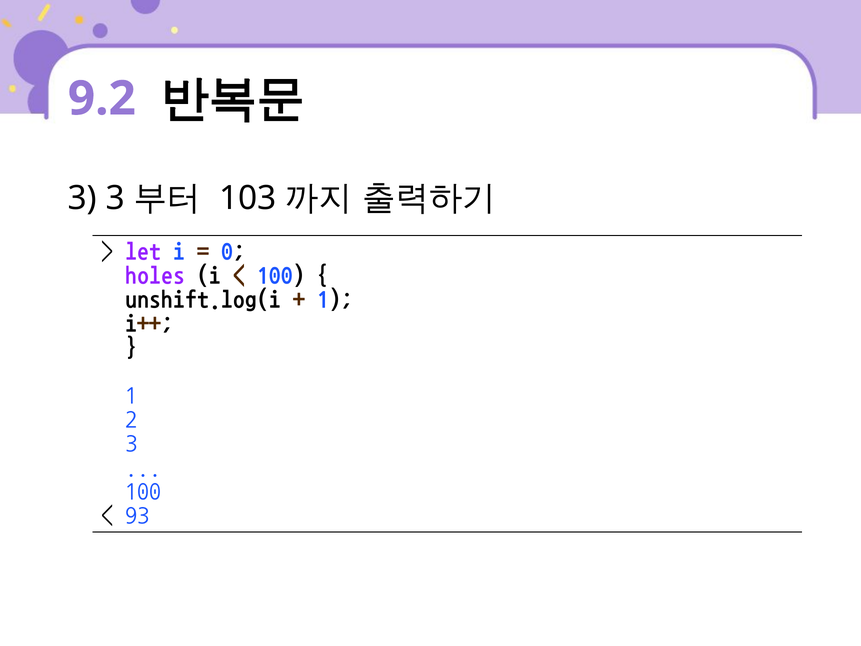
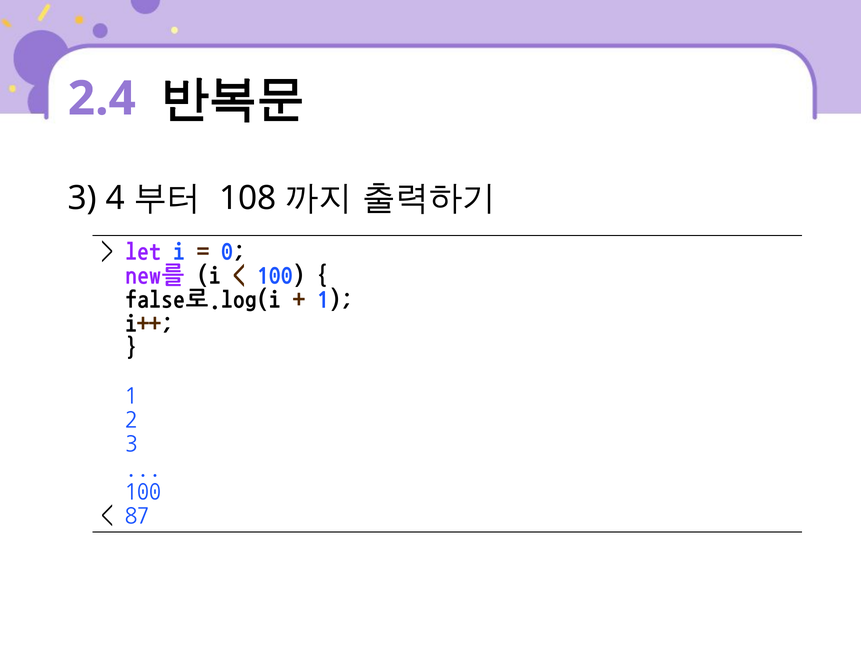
9.2: 9.2 -> 2.4
3 3: 3 -> 4
103: 103 -> 108
holes: holes -> new를
unshift.log(i: unshift.log(i -> false로.log(i
93: 93 -> 87
